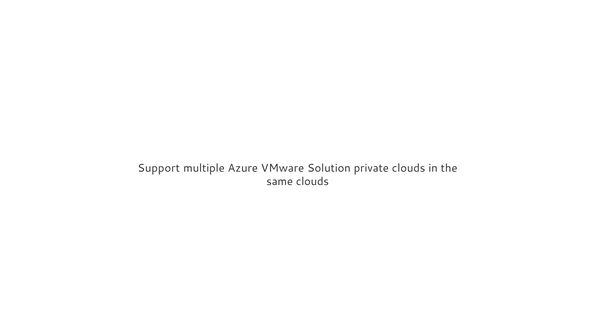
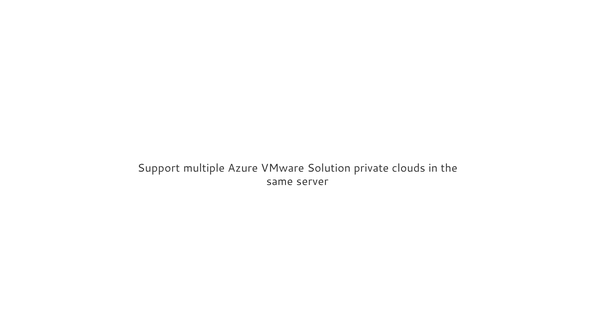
same clouds: clouds -> server
